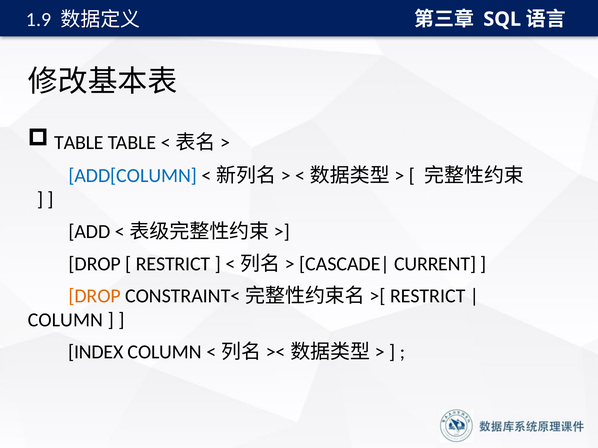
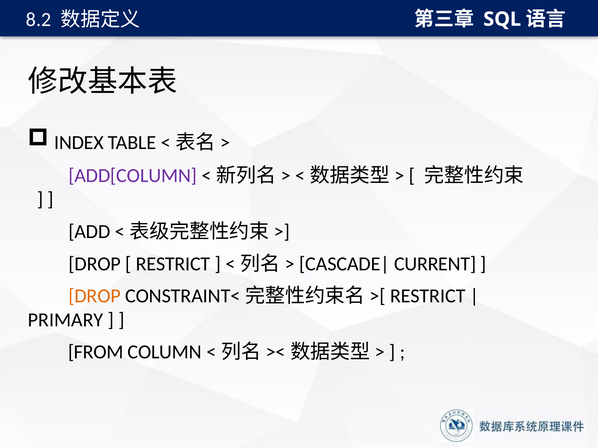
1.9: 1.9 -> 8.2
TABLE at (79, 143): TABLE -> INDEX
ADD[COLUMN colour: blue -> purple
COLUMN at (66, 320): COLUMN -> PRIMARY
INDEX: INDEX -> FROM
